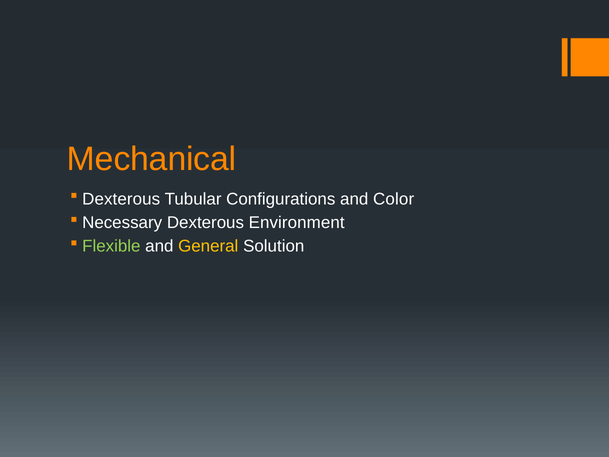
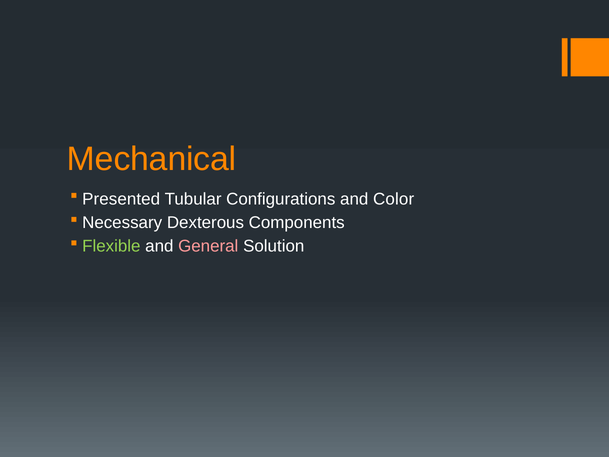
Dexterous at (121, 199): Dexterous -> Presented
Environment: Environment -> Components
General colour: yellow -> pink
